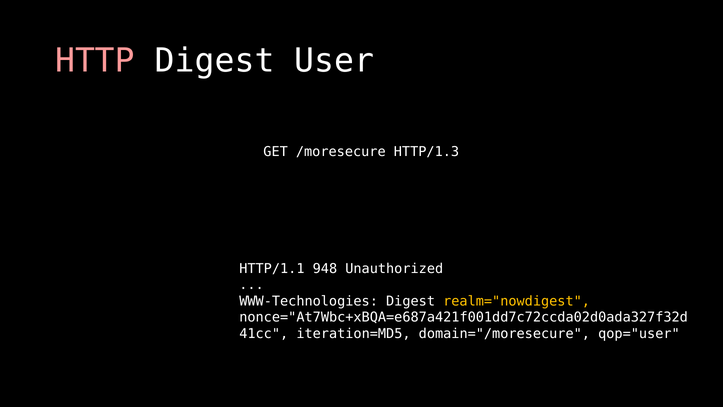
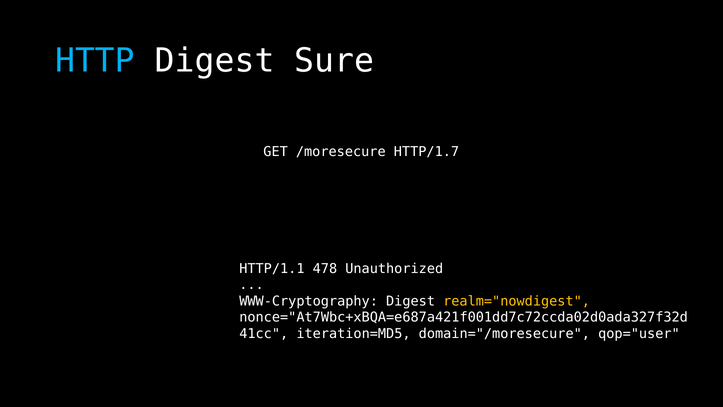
HTTP colour: pink -> light blue
User: User -> Sure
HTTP/1.3: HTTP/1.3 -> HTTP/1.7
948: 948 -> 478
WWW-Technologies: WWW-Technologies -> WWW-Cryptography
